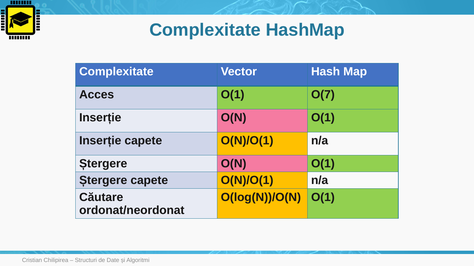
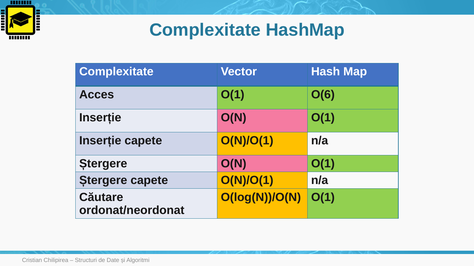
O(7: O(7 -> O(6
